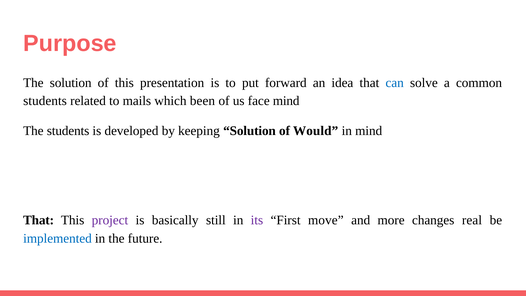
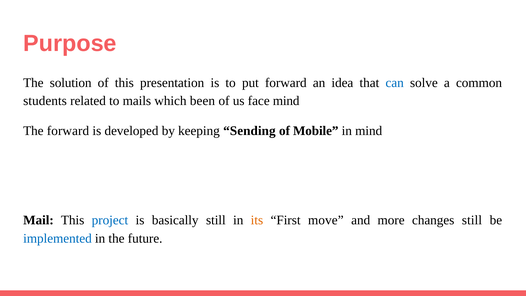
The students: students -> forward
keeping Solution: Solution -> Sending
Would: Would -> Mobile
That at (39, 220): That -> Mail
project colour: purple -> blue
its colour: purple -> orange
changes real: real -> still
